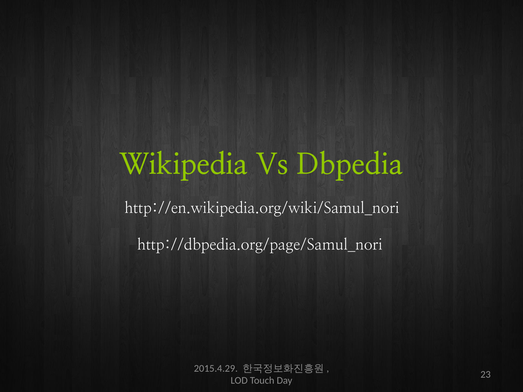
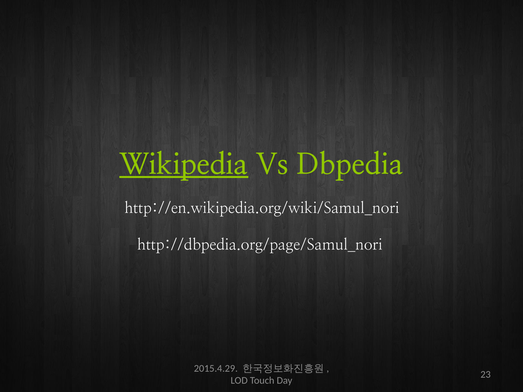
Wikipedia underline: none -> present
